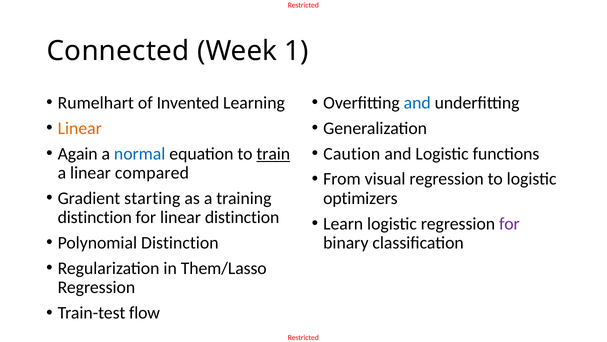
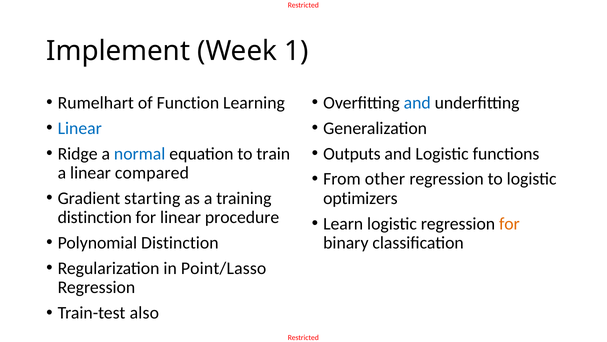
Connected: Connected -> Implement
Invented: Invented -> Function
Linear at (80, 128) colour: orange -> blue
Again: Again -> Ridge
train underline: present -> none
Caution: Caution -> Outputs
visual: visual -> other
linear distinction: distinction -> procedure
for at (509, 223) colour: purple -> orange
Them/Lasso: Them/Lasso -> Point/Lasso
flow: flow -> also
